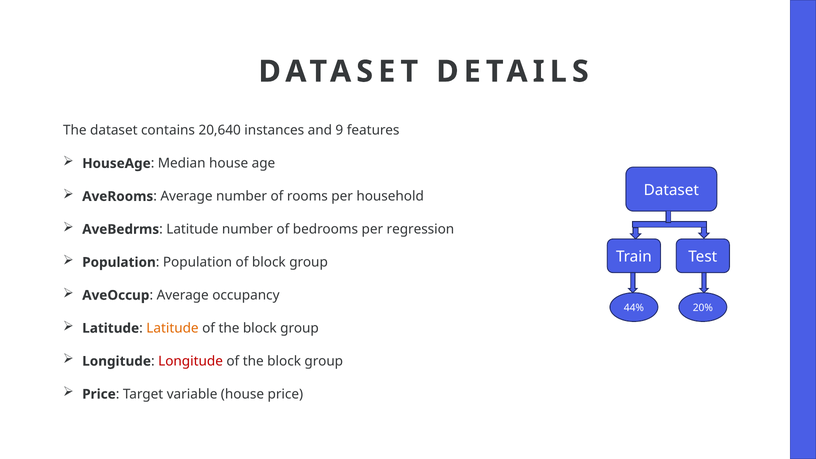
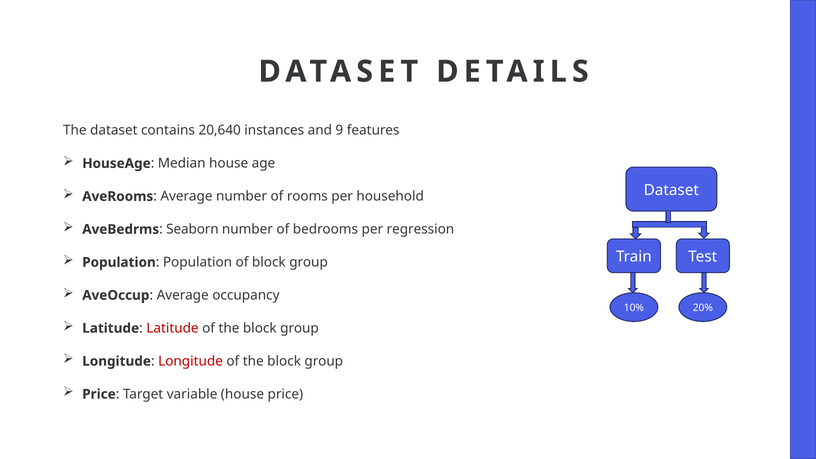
AveBedrms Latitude: Latitude -> Seaborn
44%: 44% -> 10%
Latitude at (172, 328) colour: orange -> red
